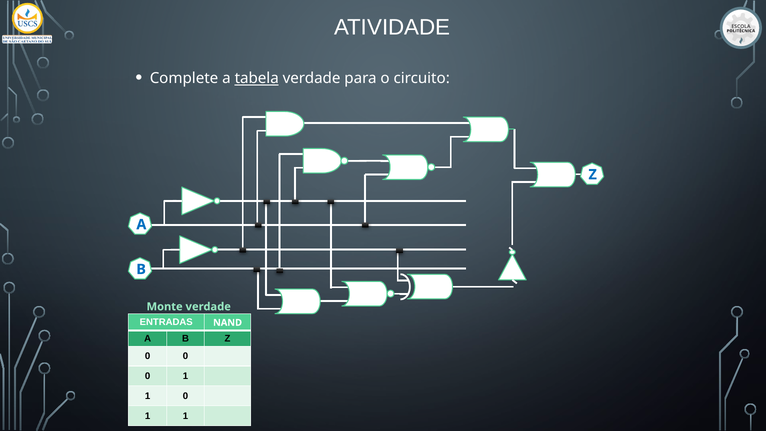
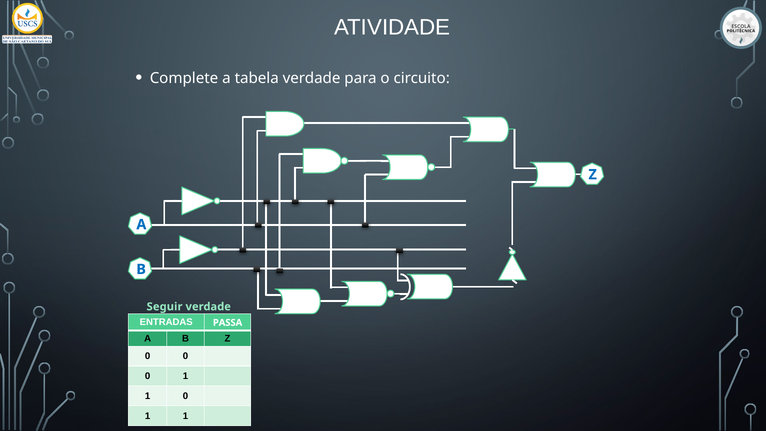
tabela underline: present -> none
Monte: Monte -> Seguir
NAND: NAND -> PASSA
